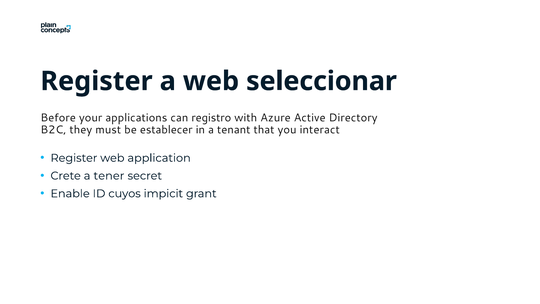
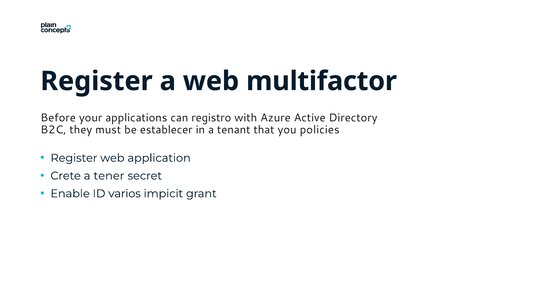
seleccionar: seleccionar -> multifactor
interact: interact -> policies
cuyos: cuyos -> varios
